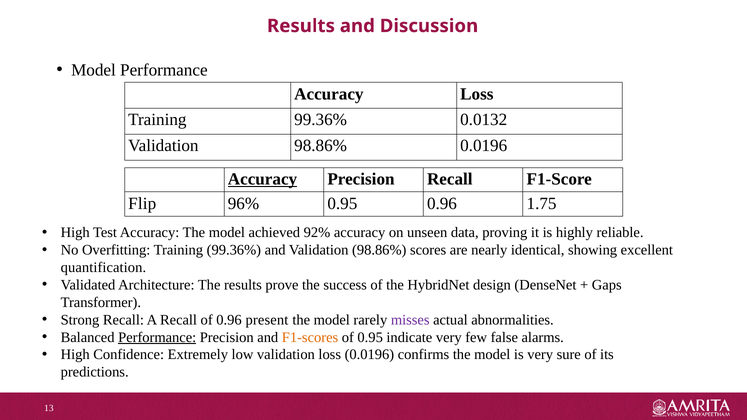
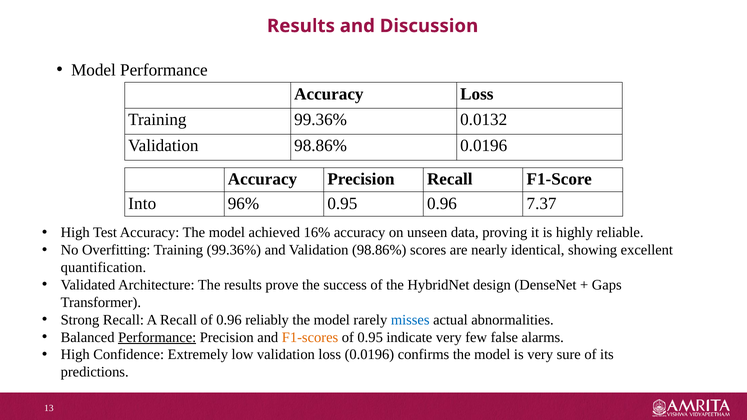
Accuracy at (262, 179) underline: present -> none
Flip: Flip -> Into
1.75: 1.75 -> 7.37
92%: 92% -> 16%
present: present -> reliably
misses colour: purple -> blue
